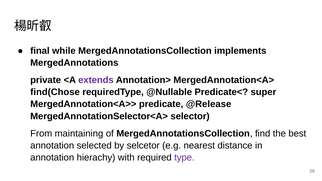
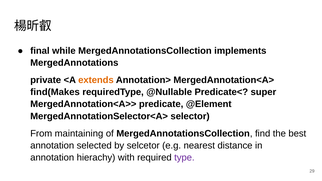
extends colour: purple -> orange
find(Chose: find(Chose -> find(Makes
@Release: @Release -> @Element
